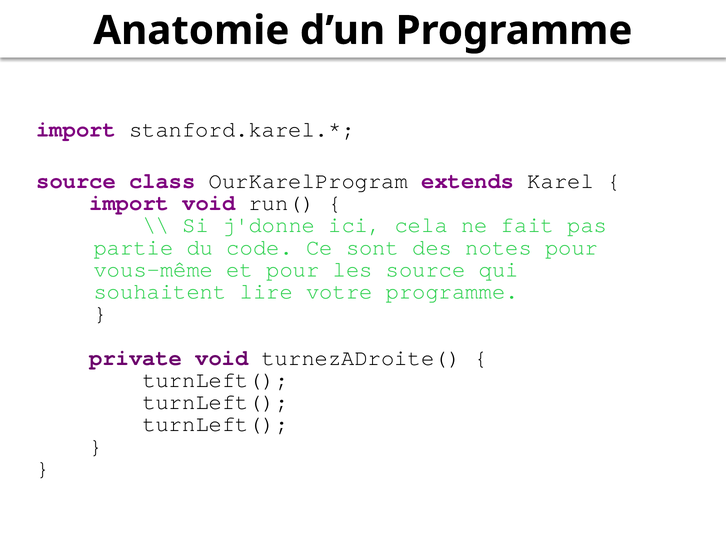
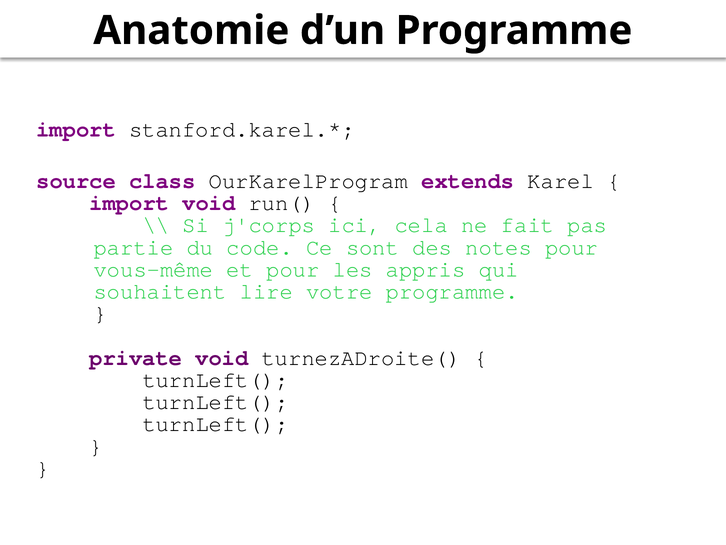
j'donne: j'donne -> j'corps
les source: source -> appris
